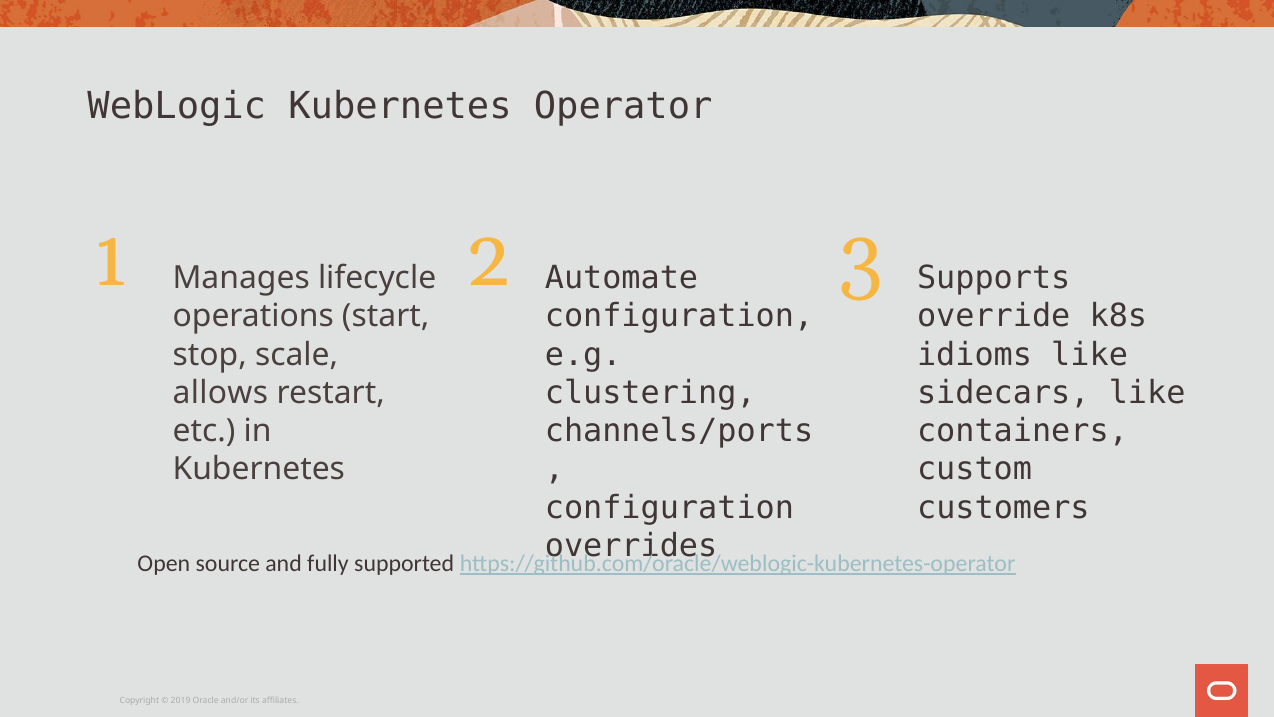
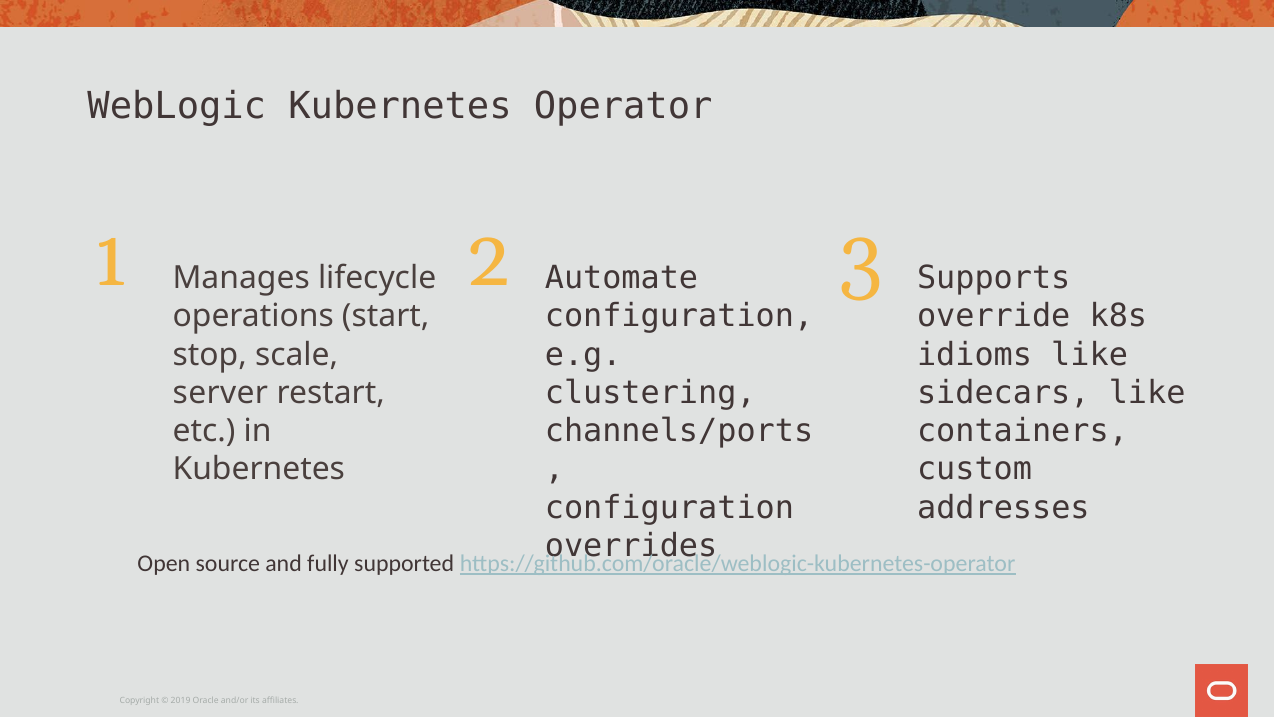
allows: allows -> server
customers: customers -> addresses
